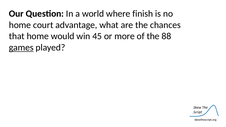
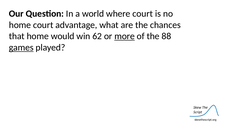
where finish: finish -> court
45: 45 -> 62
more underline: none -> present
